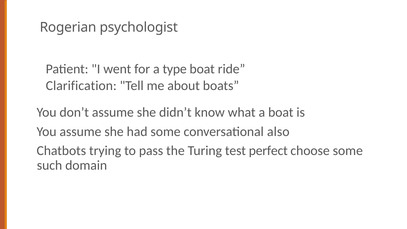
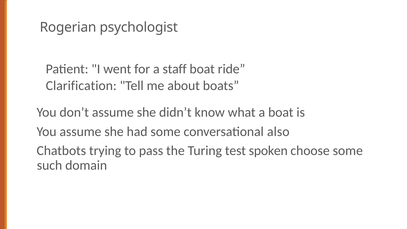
type: type -> staff
perfect: perfect -> spoken
